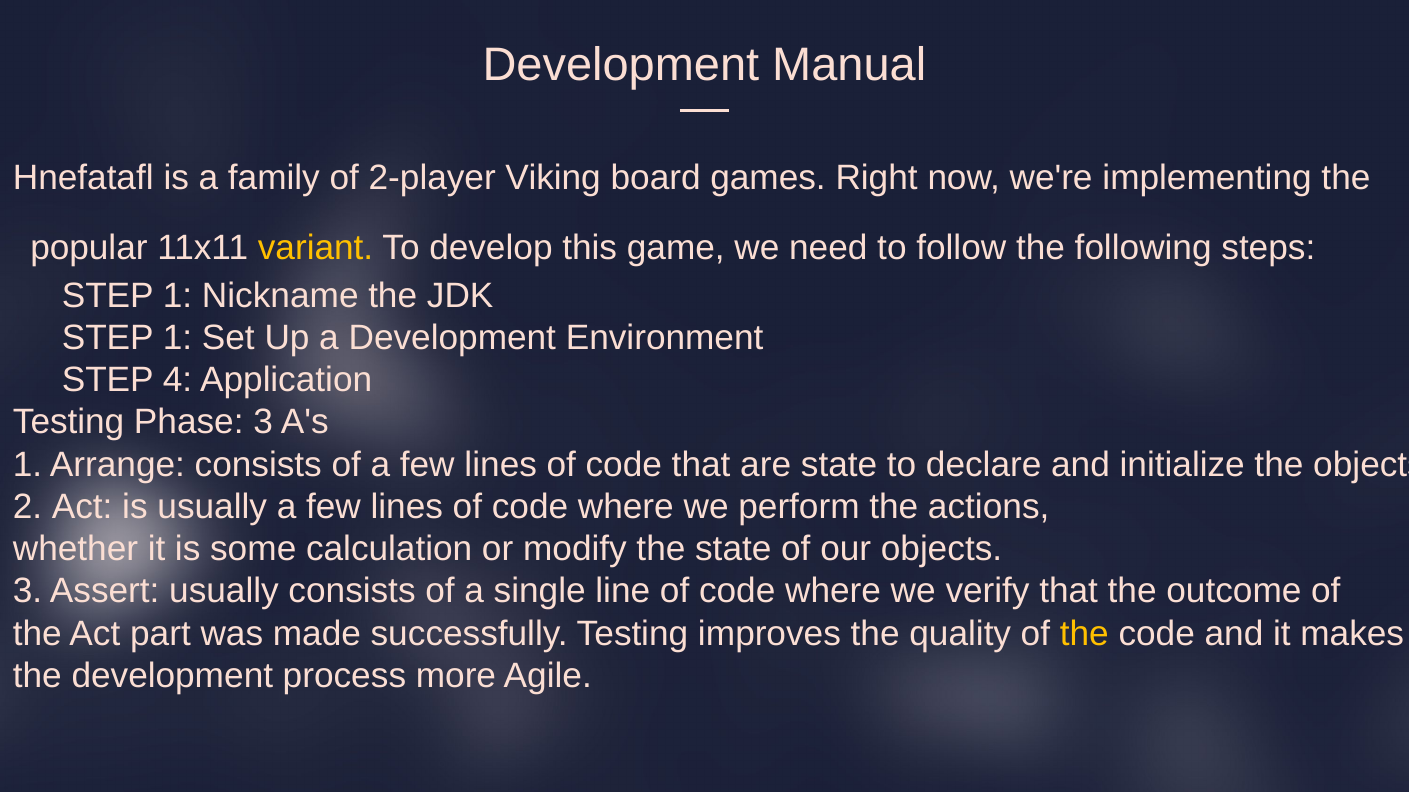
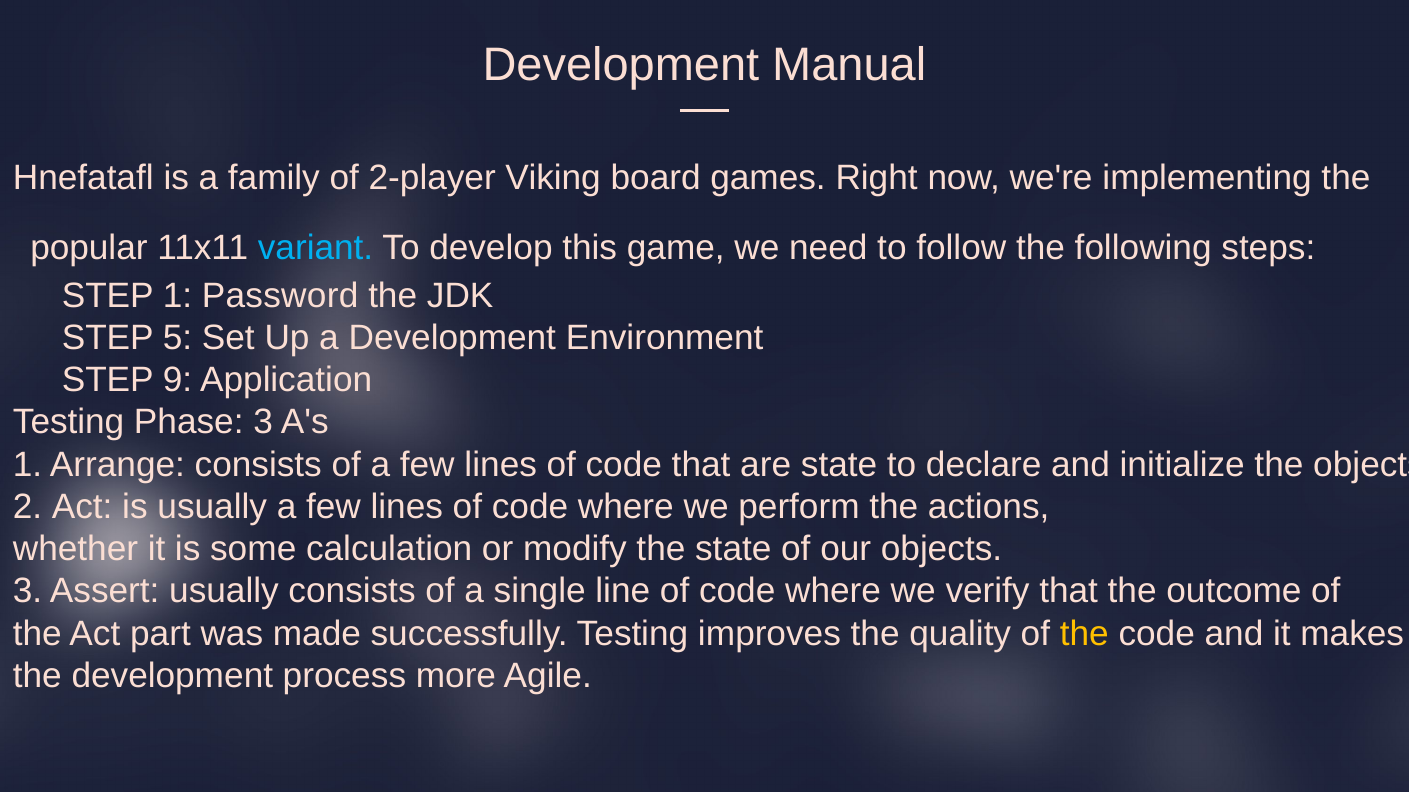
variant colour: yellow -> light blue
Nickname: Nickname -> Password
1 at (177, 338): 1 -> 5
4: 4 -> 9
